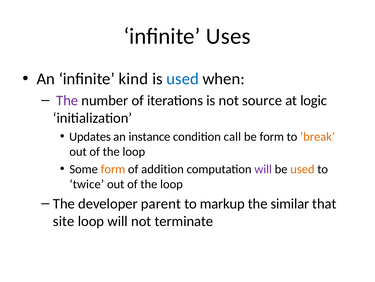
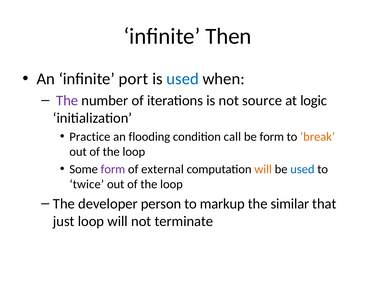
Uses: Uses -> Then
kind: kind -> port
Updates: Updates -> Practice
instance: instance -> flooding
form at (113, 169) colour: orange -> purple
addition: addition -> external
will at (263, 169) colour: purple -> orange
used at (302, 169) colour: orange -> blue
parent: parent -> person
site: site -> just
